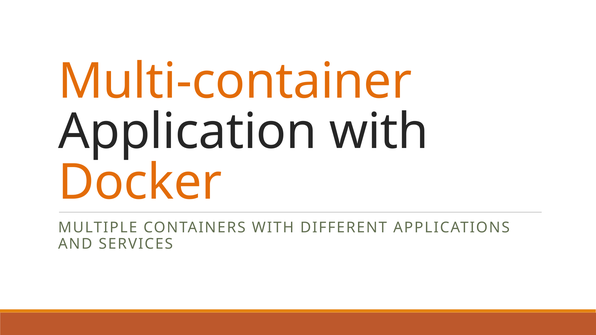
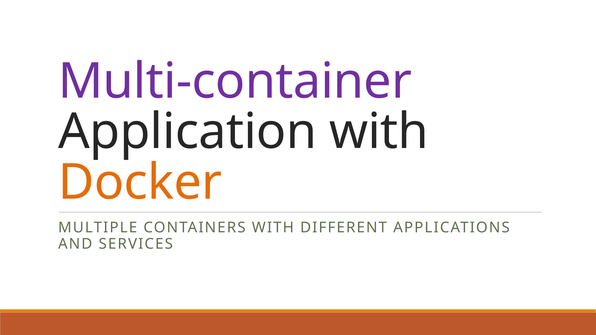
Multi-container colour: orange -> purple
